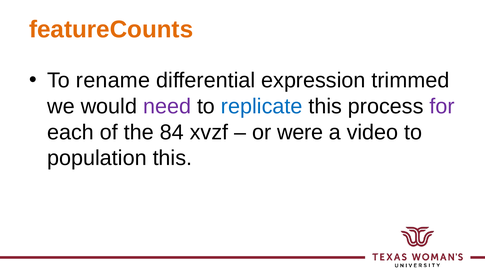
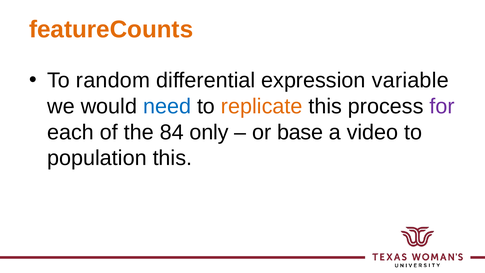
rename: rename -> random
trimmed: trimmed -> variable
need colour: purple -> blue
replicate colour: blue -> orange
xvzf: xvzf -> only
were: were -> base
